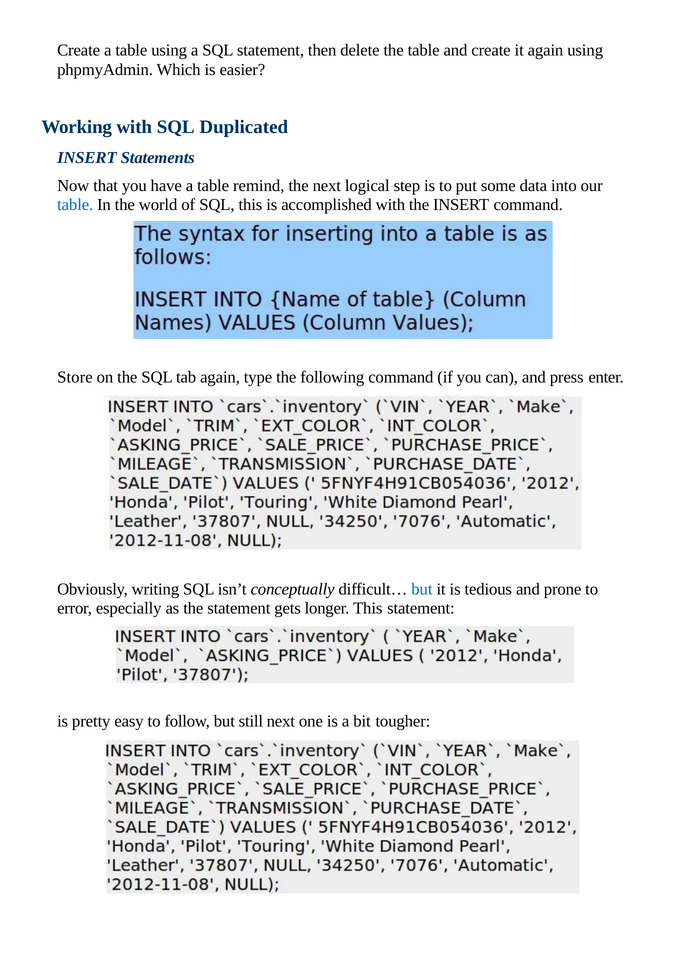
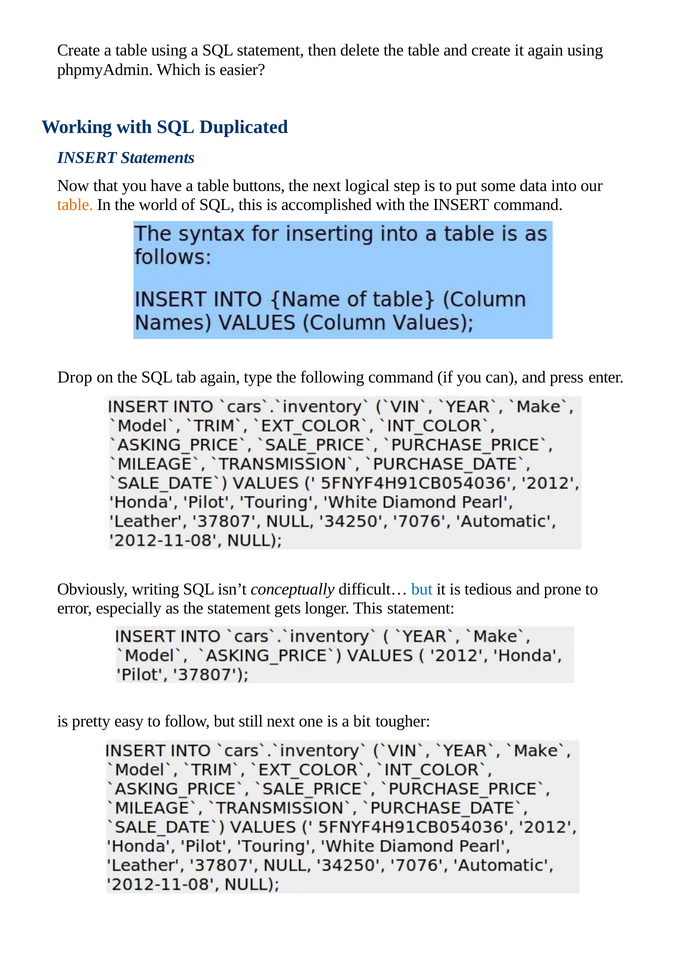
remind: remind -> buttons
table at (75, 205) colour: blue -> orange
Store: Store -> Drop
